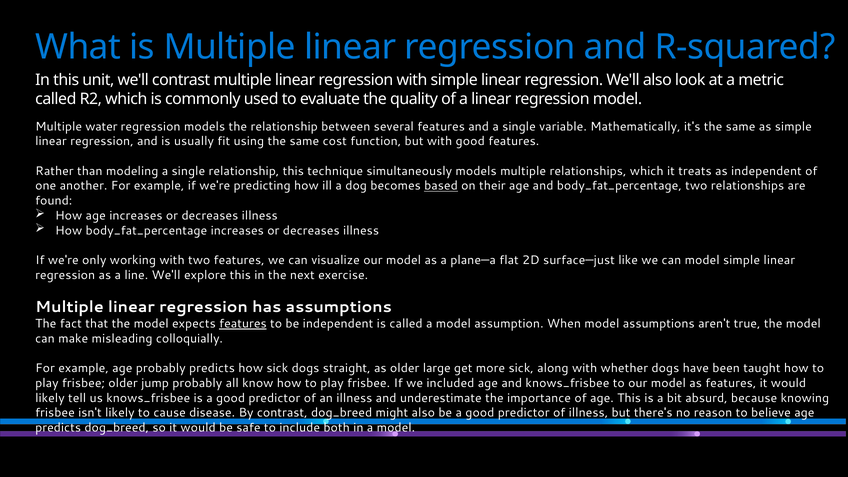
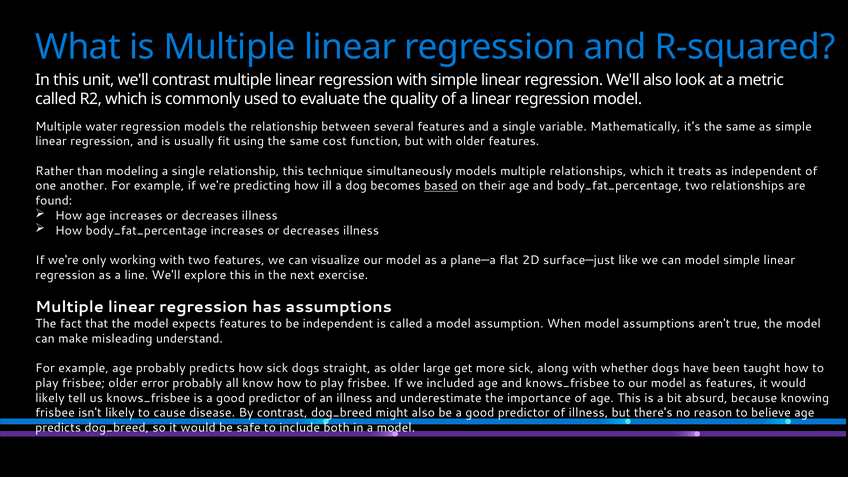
with good: good -> older
features at (243, 324) underline: present -> none
colloquially: colloquially -> understand
jump: jump -> error
